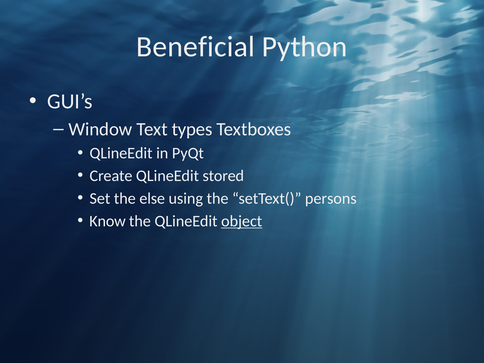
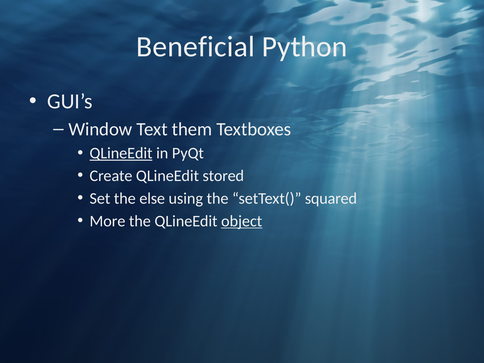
types: types -> them
QLineEdit at (121, 153) underline: none -> present
persons: persons -> squared
Know: Know -> More
